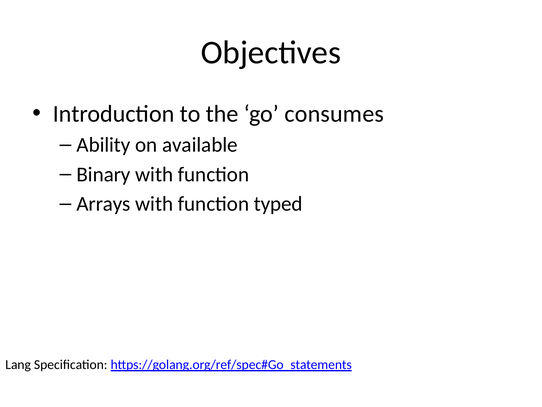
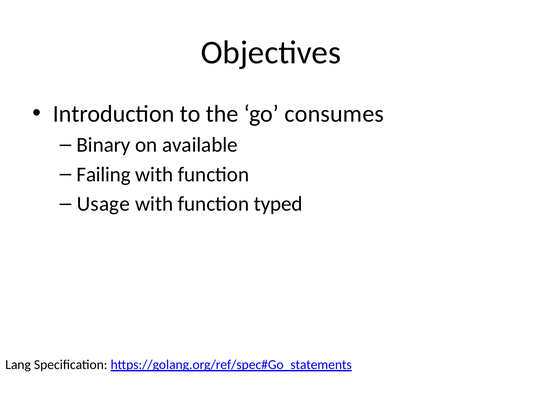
Ability: Ability -> Binary
Binary: Binary -> Failing
Arrays: Arrays -> Usage
